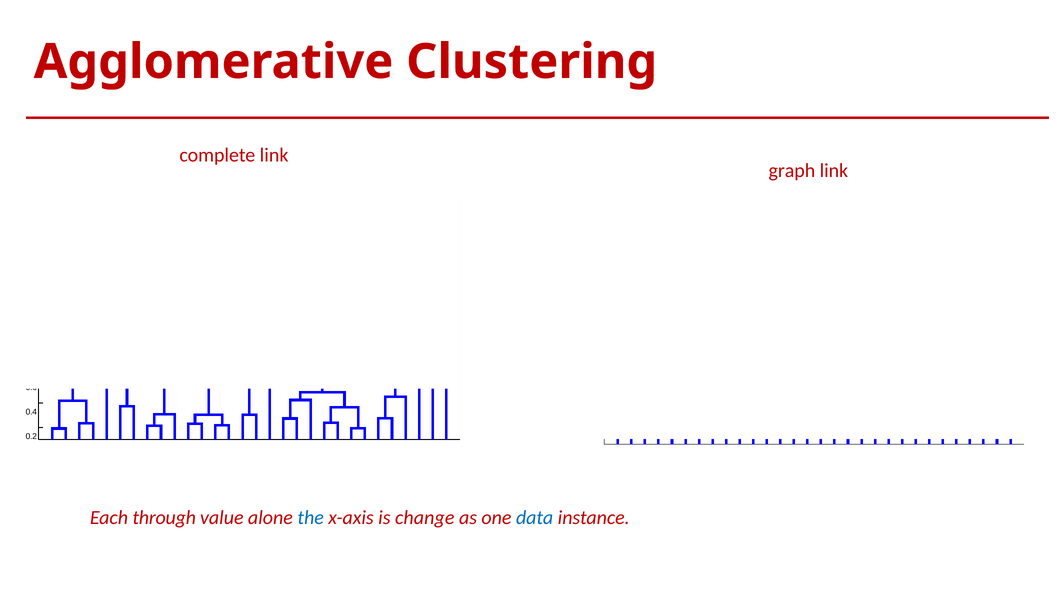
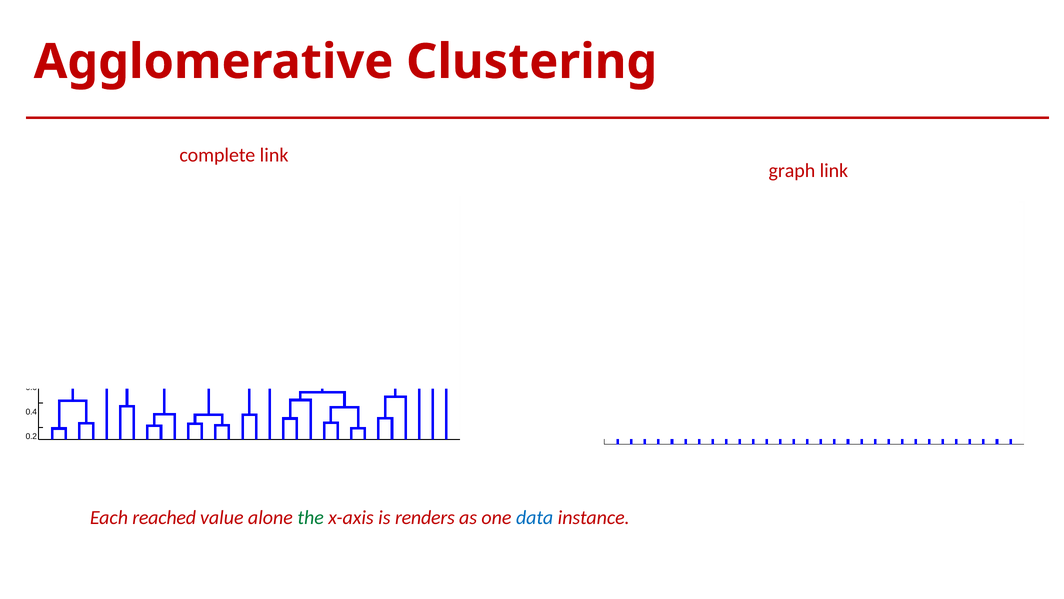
through: through -> reached
the colour: blue -> green
change: change -> renders
